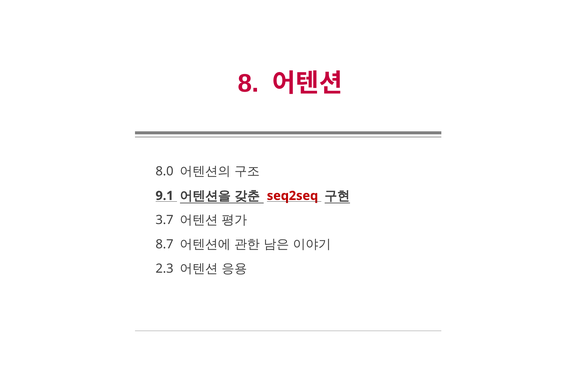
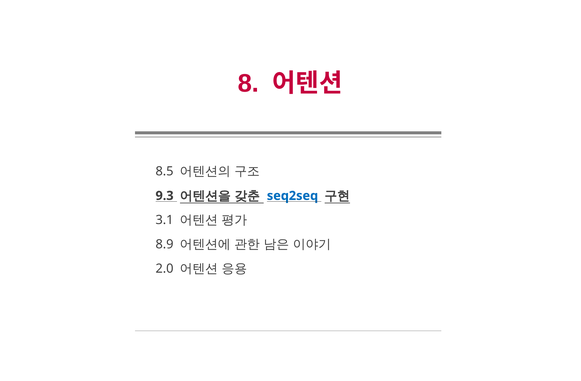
8.0: 8.0 -> 8.5
9.1: 9.1 -> 9.3
seq2seq colour: red -> blue
3.7: 3.7 -> 3.1
8.7: 8.7 -> 8.9
2.3: 2.3 -> 2.0
